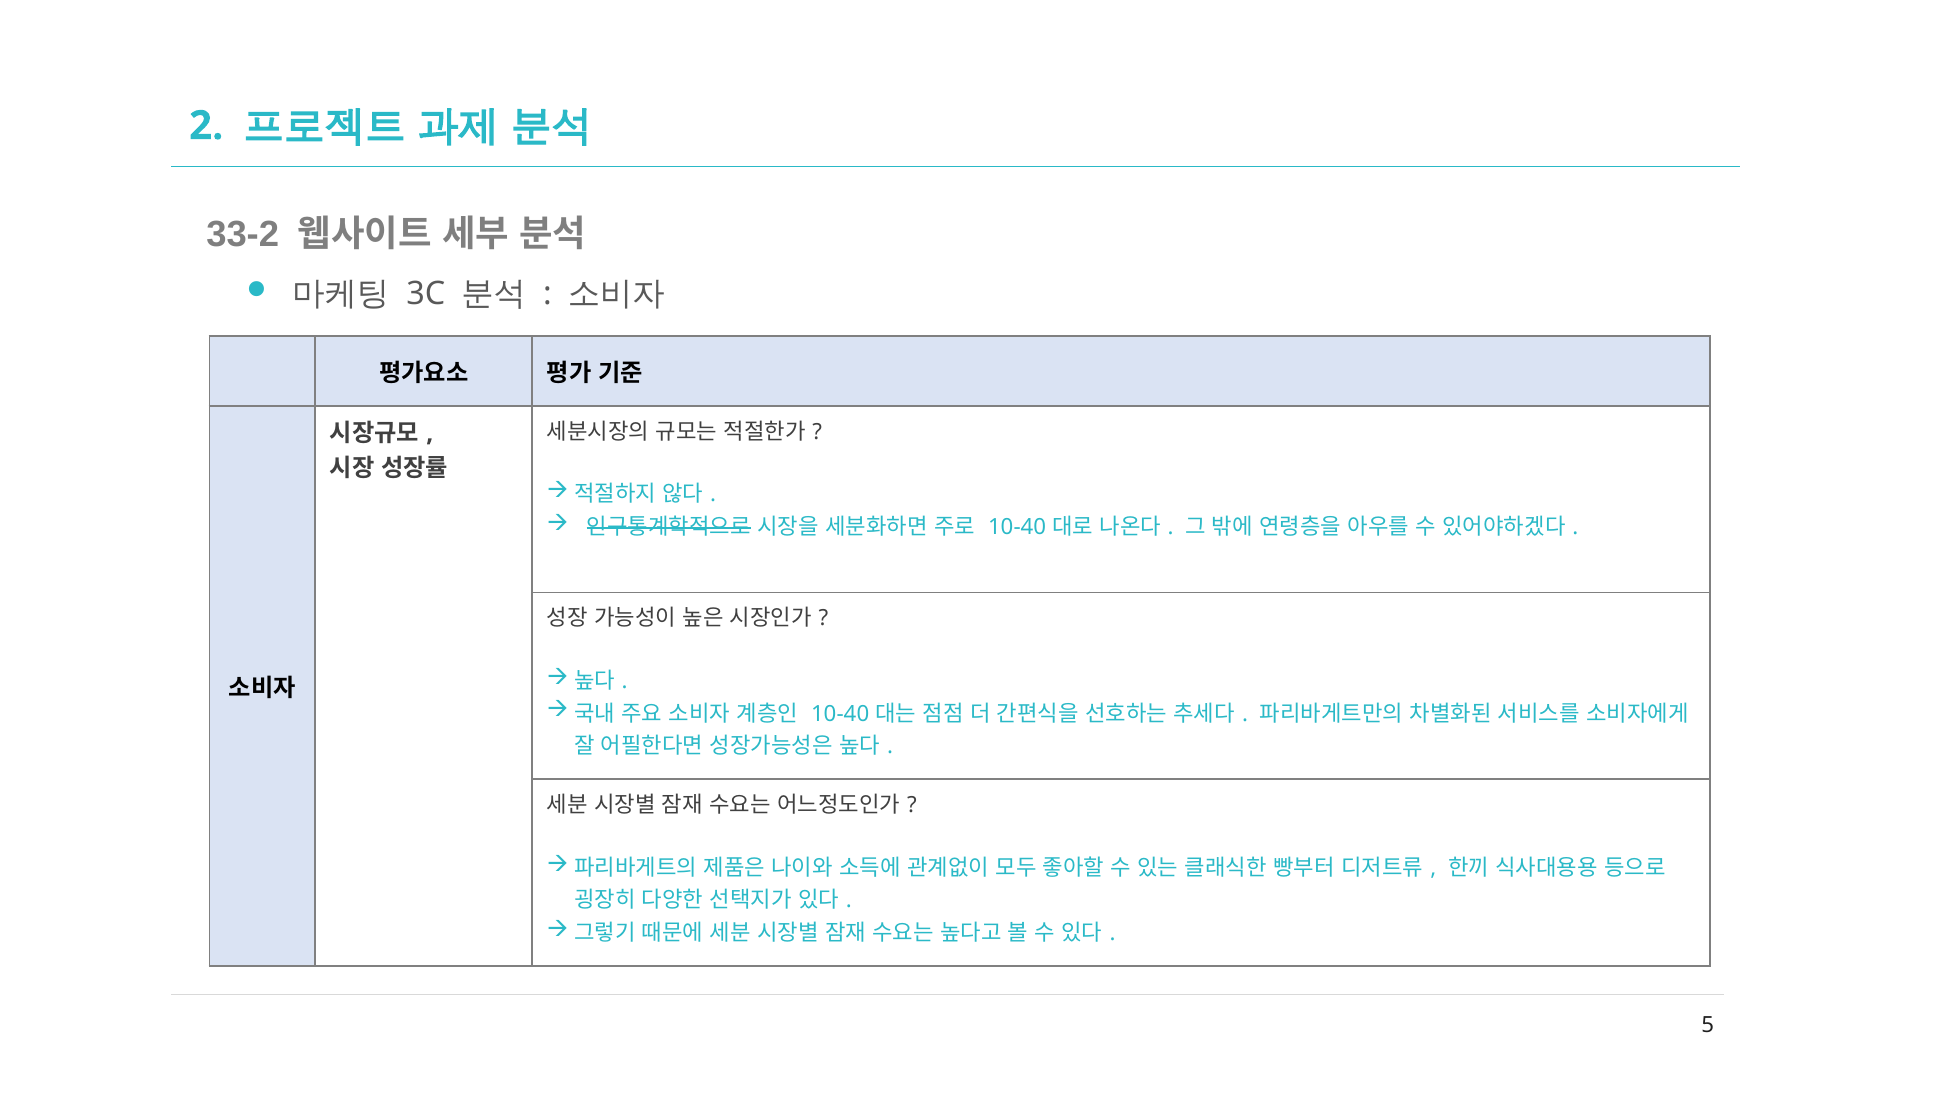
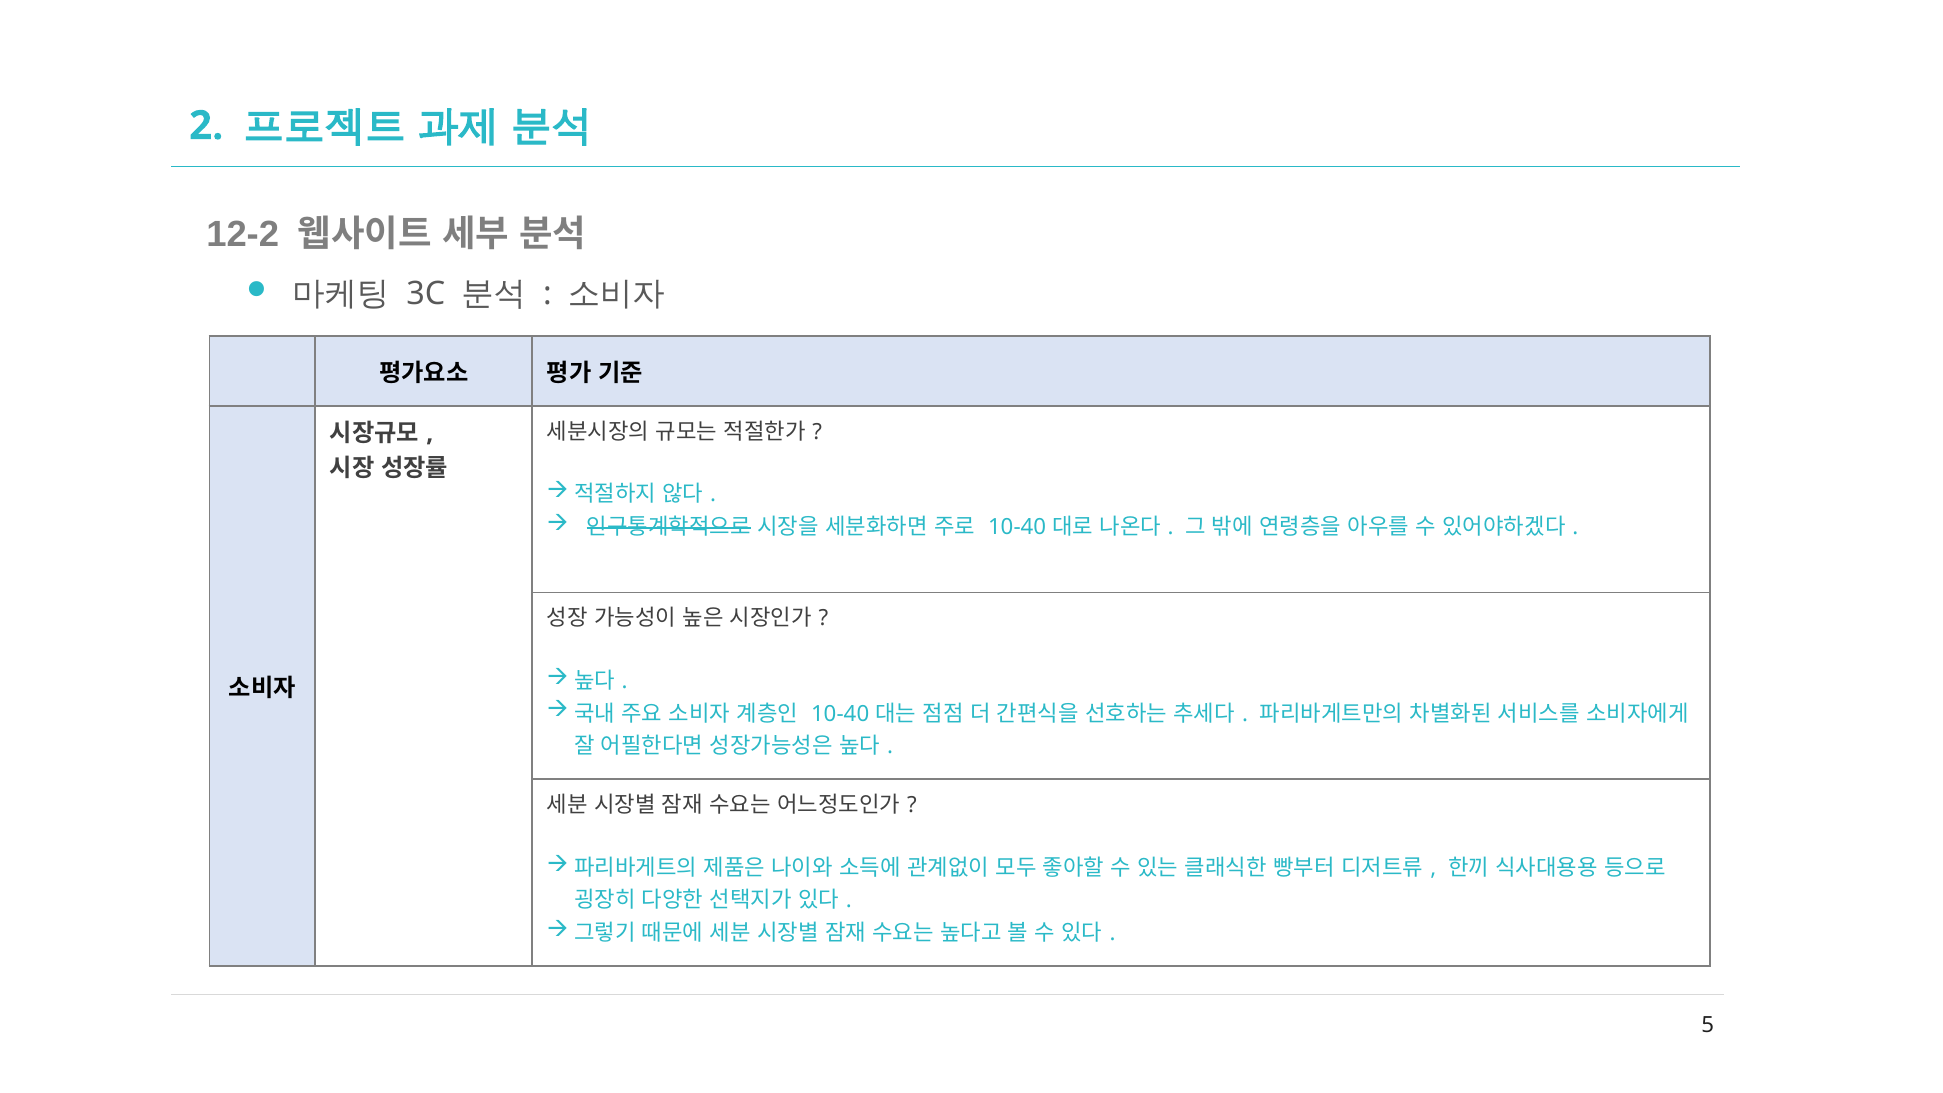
33-2: 33-2 -> 12-2
